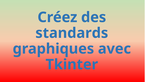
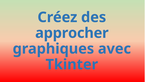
standards: standards -> approcher
